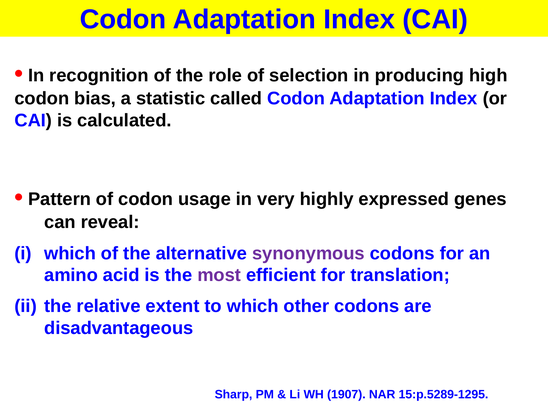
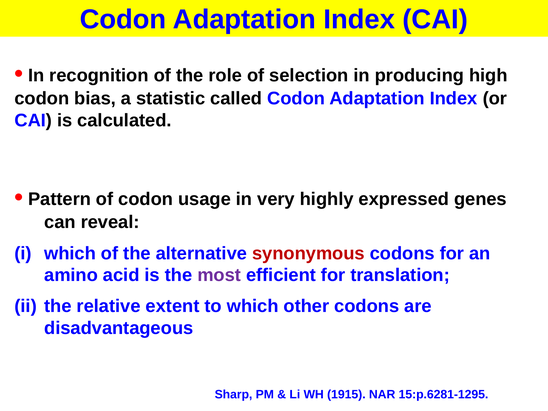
synonymous colour: purple -> red
1907: 1907 -> 1915
15:p.5289-1295: 15:p.5289-1295 -> 15:p.6281-1295
